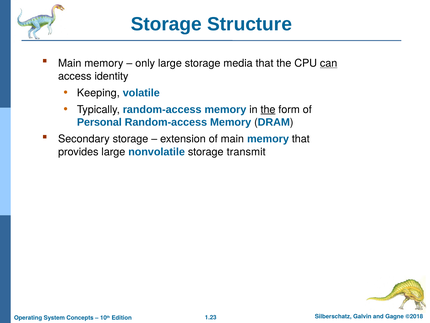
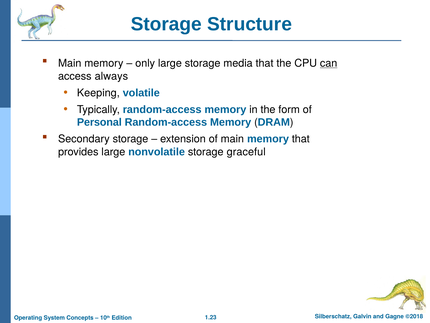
identity: identity -> always
the at (268, 109) underline: present -> none
transmit: transmit -> graceful
